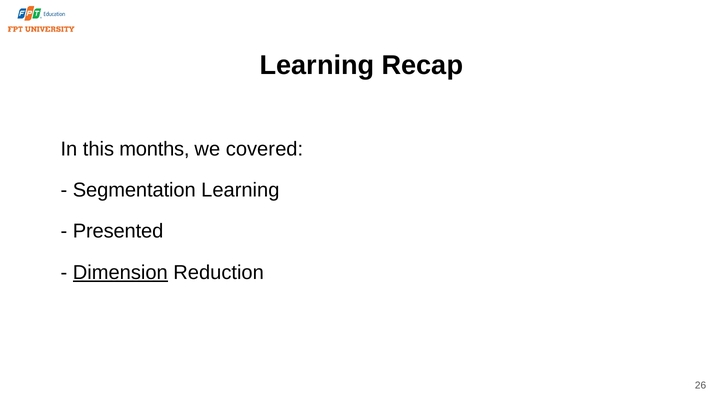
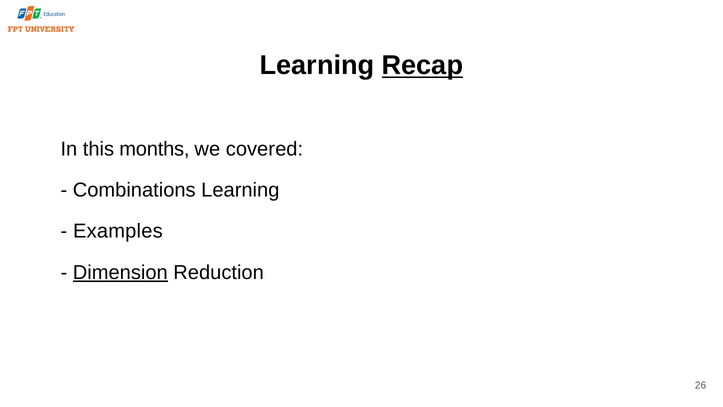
Recap underline: none -> present
Segmentation: Segmentation -> Combinations
Presented: Presented -> Examples
